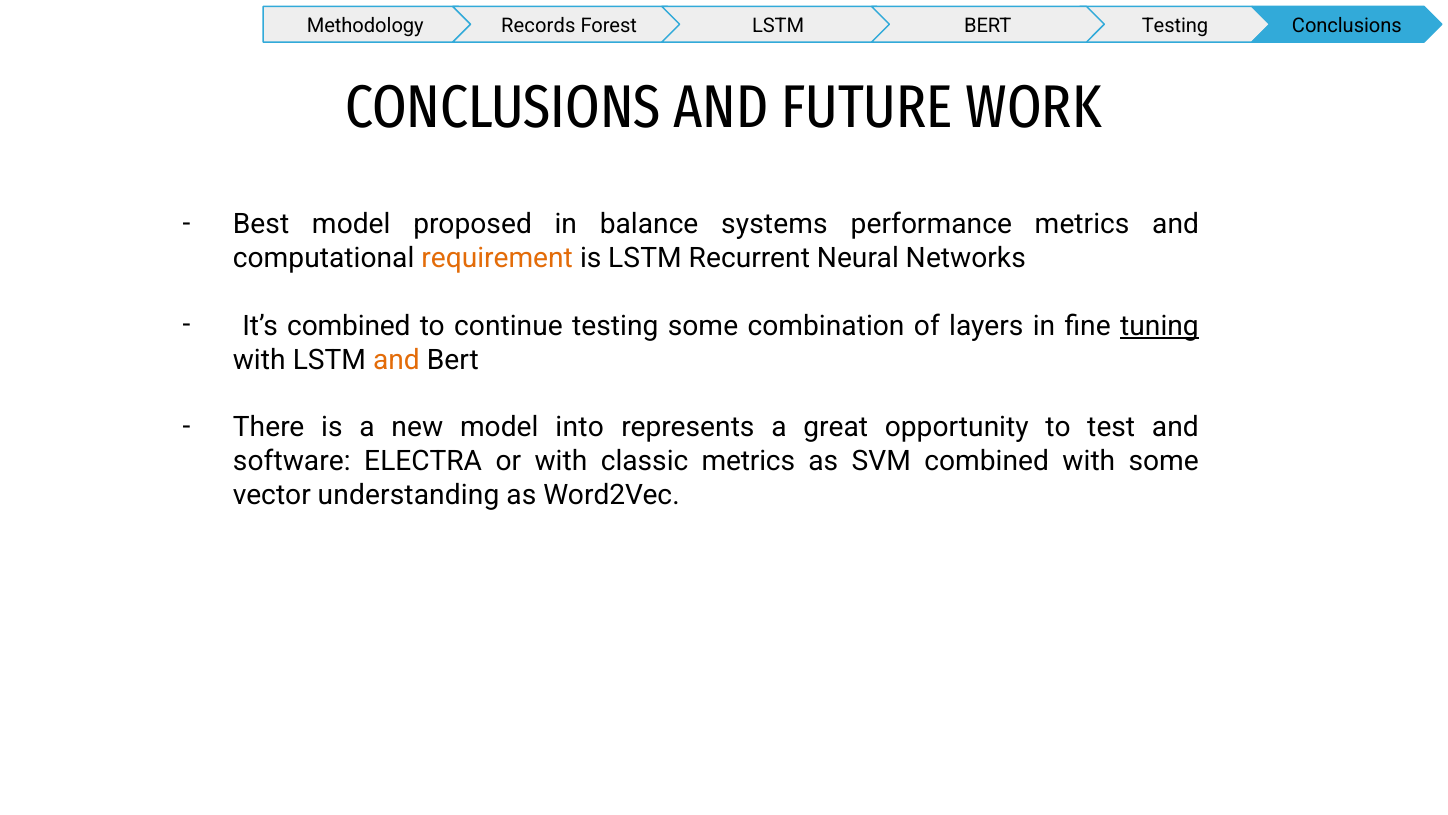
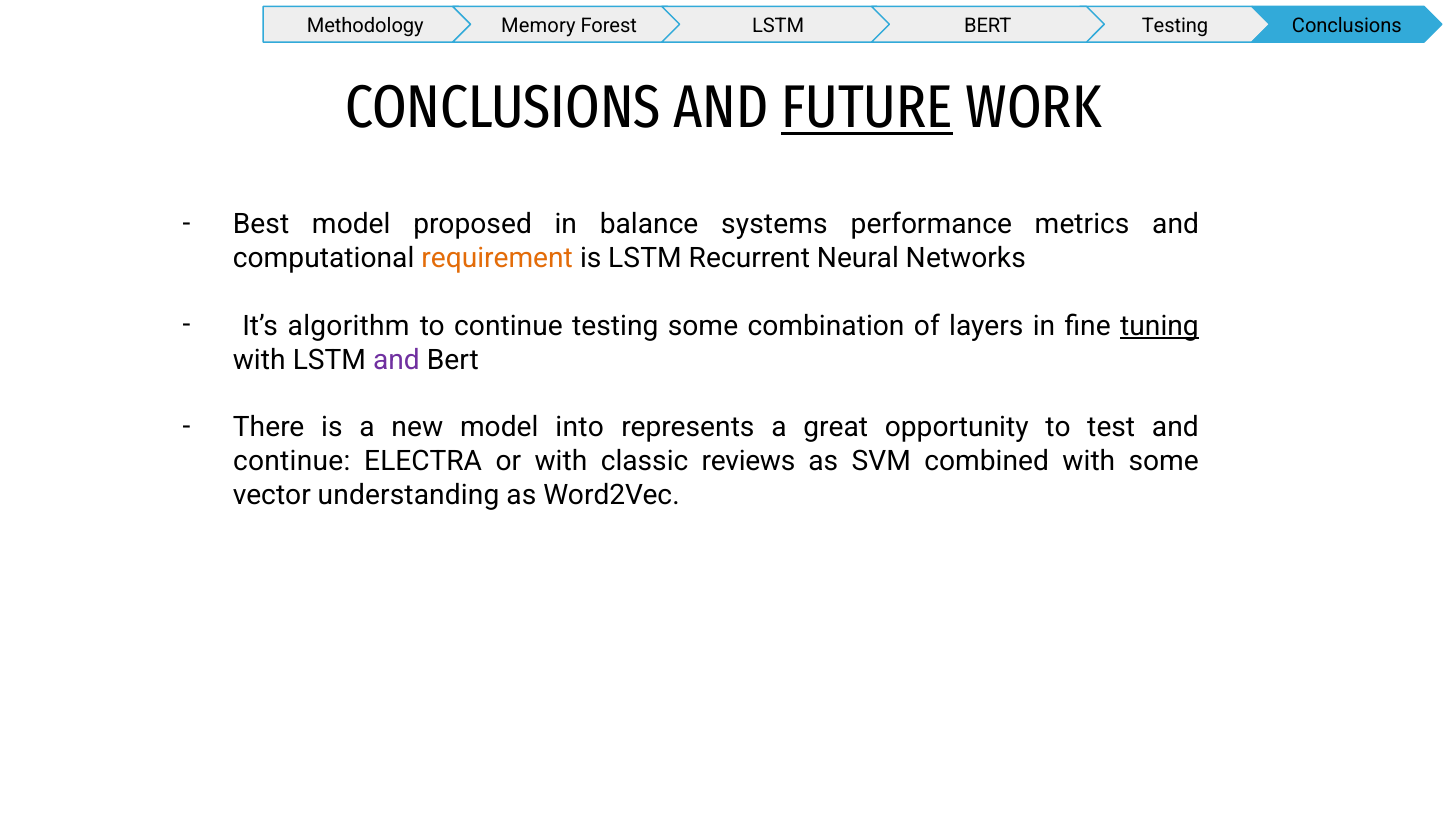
Records: Records -> Memory
FUTURE underline: none -> present
It’s combined: combined -> algorithm
and at (396, 360) colour: orange -> purple
software at (292, 461): software -> continue
classic metrics: metrics -> reviews
